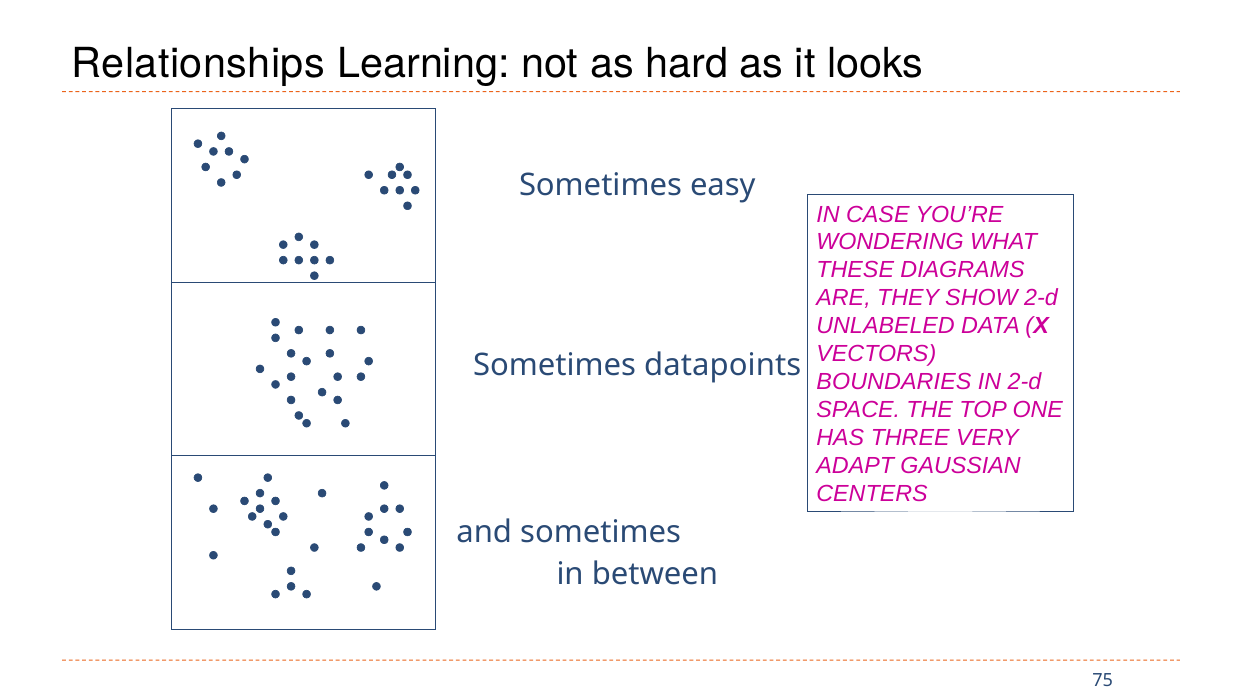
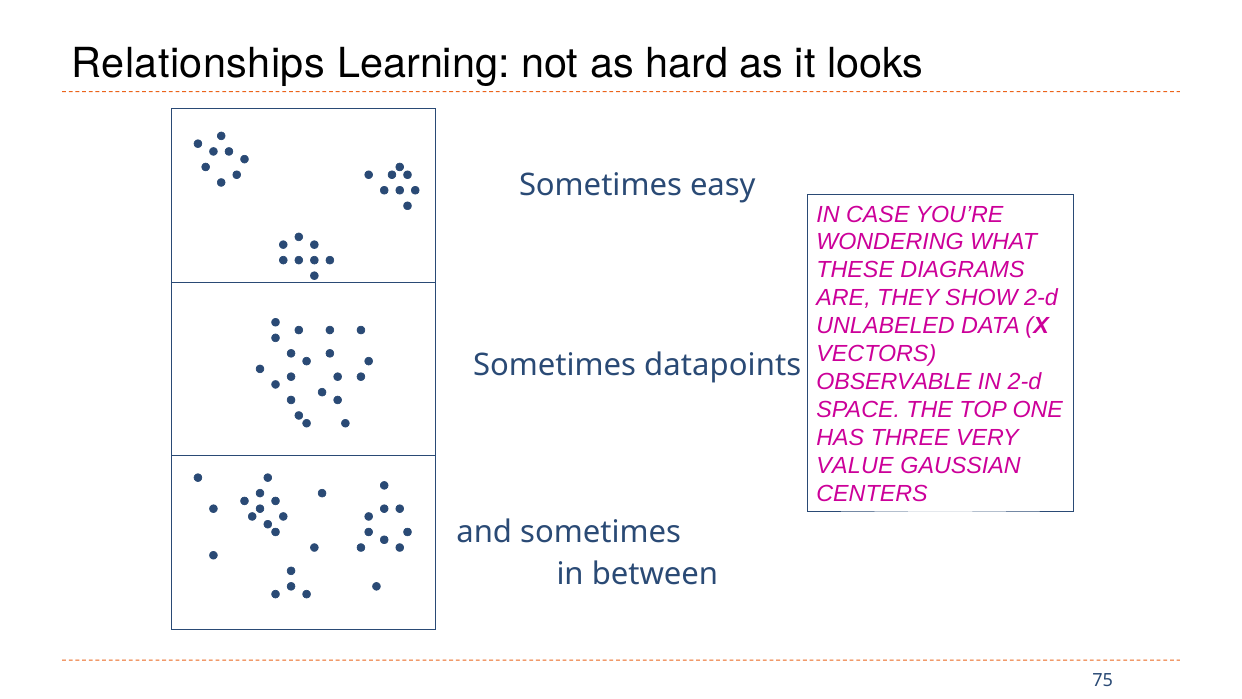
BOUNDARIES: BOUNDARIES -> OBSERVABLE
ADAPT: ADAPT -> VALUE
